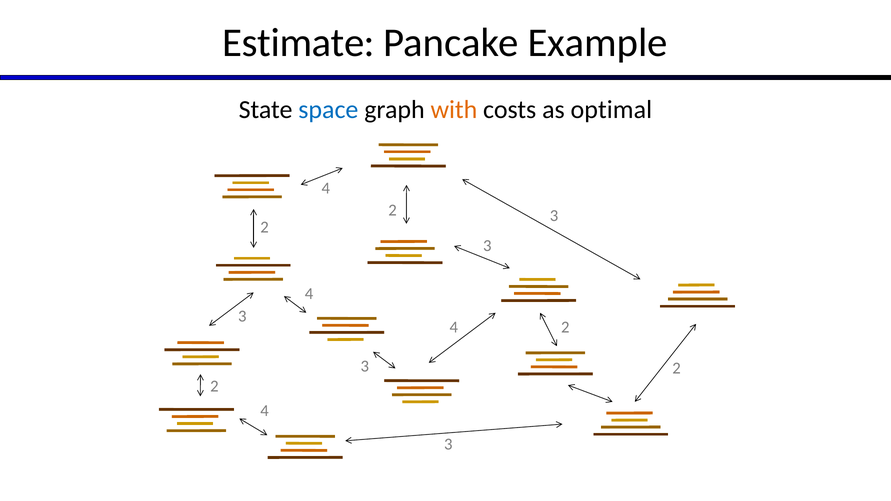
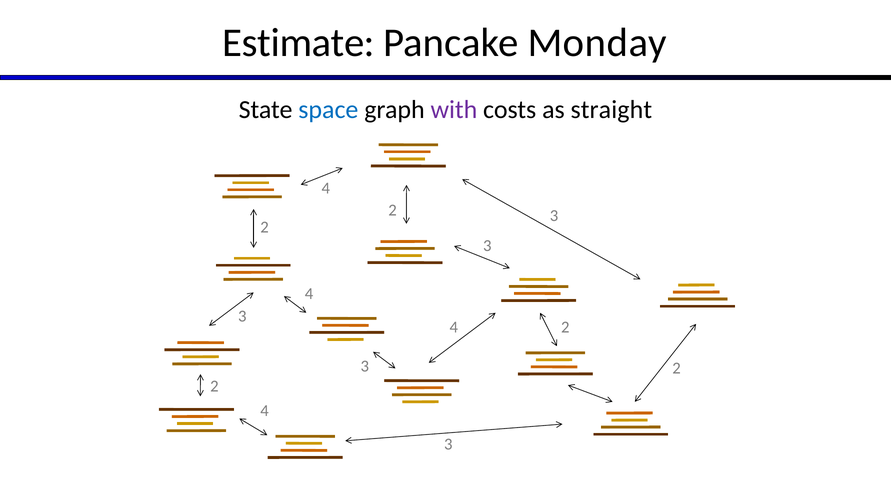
Example: Example -> Monday
with colour: orange -> purple
optimal: optimal -> straight
